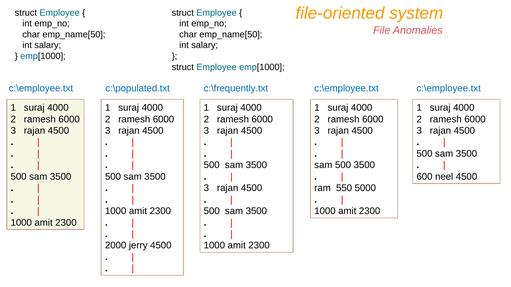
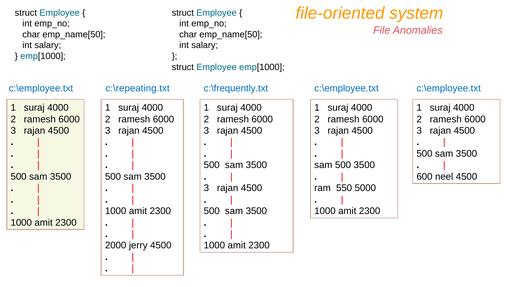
c:\populated.txt: c:\populated.txt -> c:\repeating.txt
